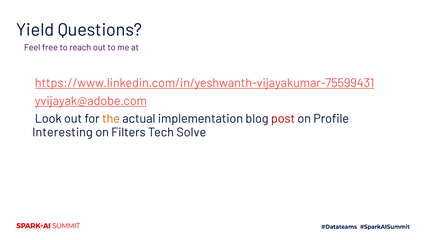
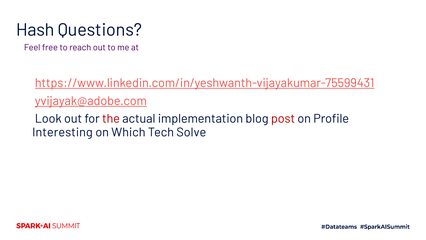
Yield: Yield -> Hash
the colour: orange -> red
Filters: Filters -> Which
